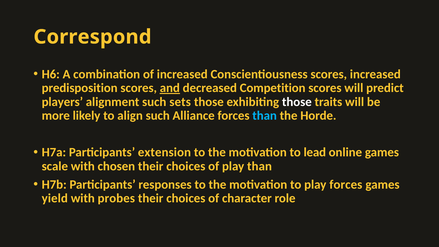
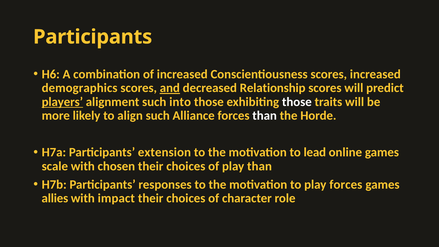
Correspond at (92, 37): Correspond -> Participants
predisposition: predisposition -> demographics
Competition: Competition -> Relationship
players underline: none -> present
sets: sets -> into
than at (265, 116) colour: light blue -> white
yield: yield -> allies
probes: probes -> impact
